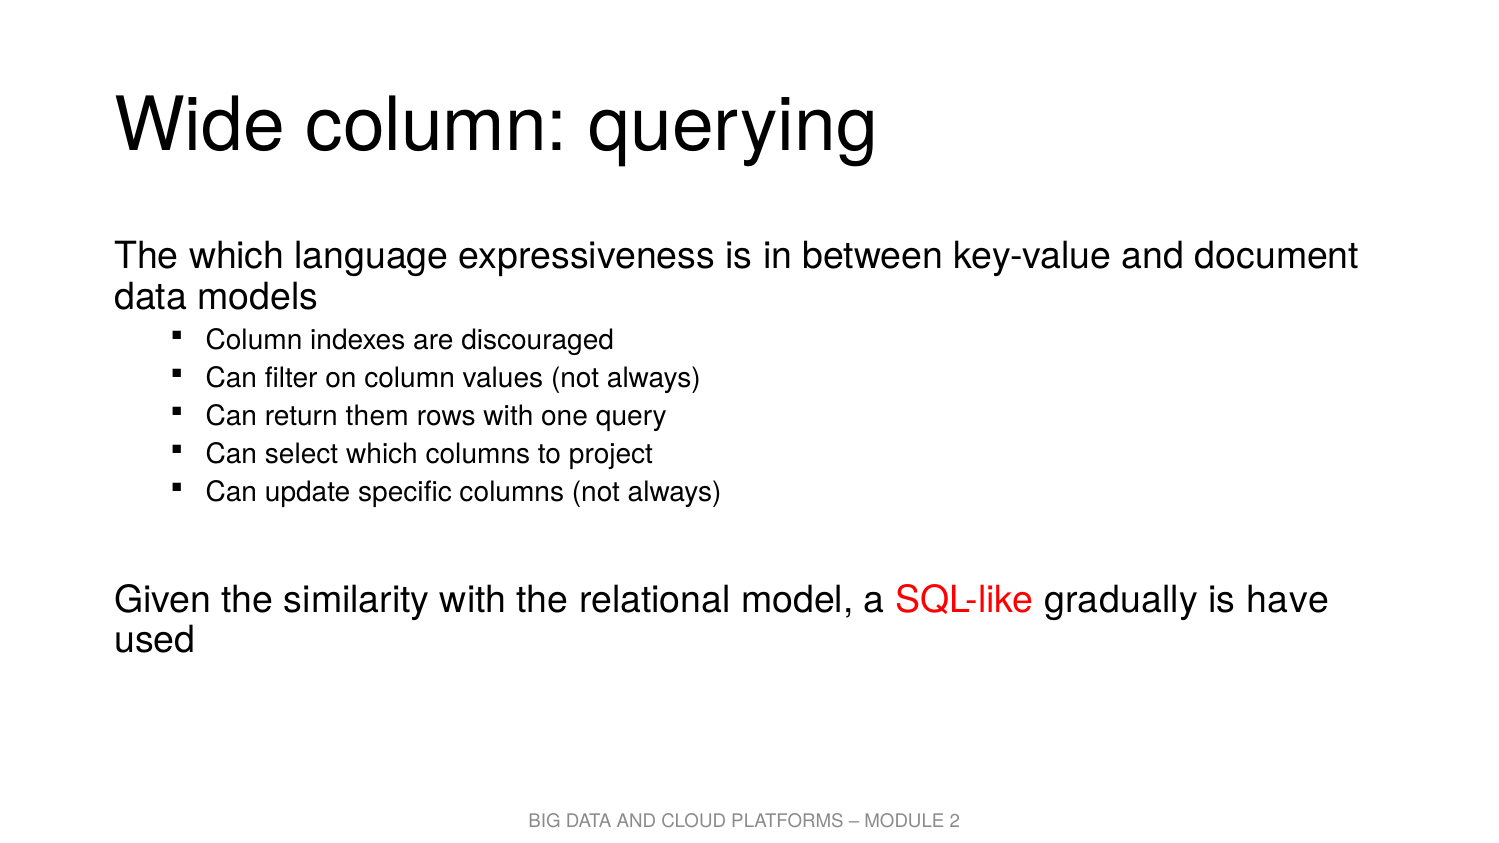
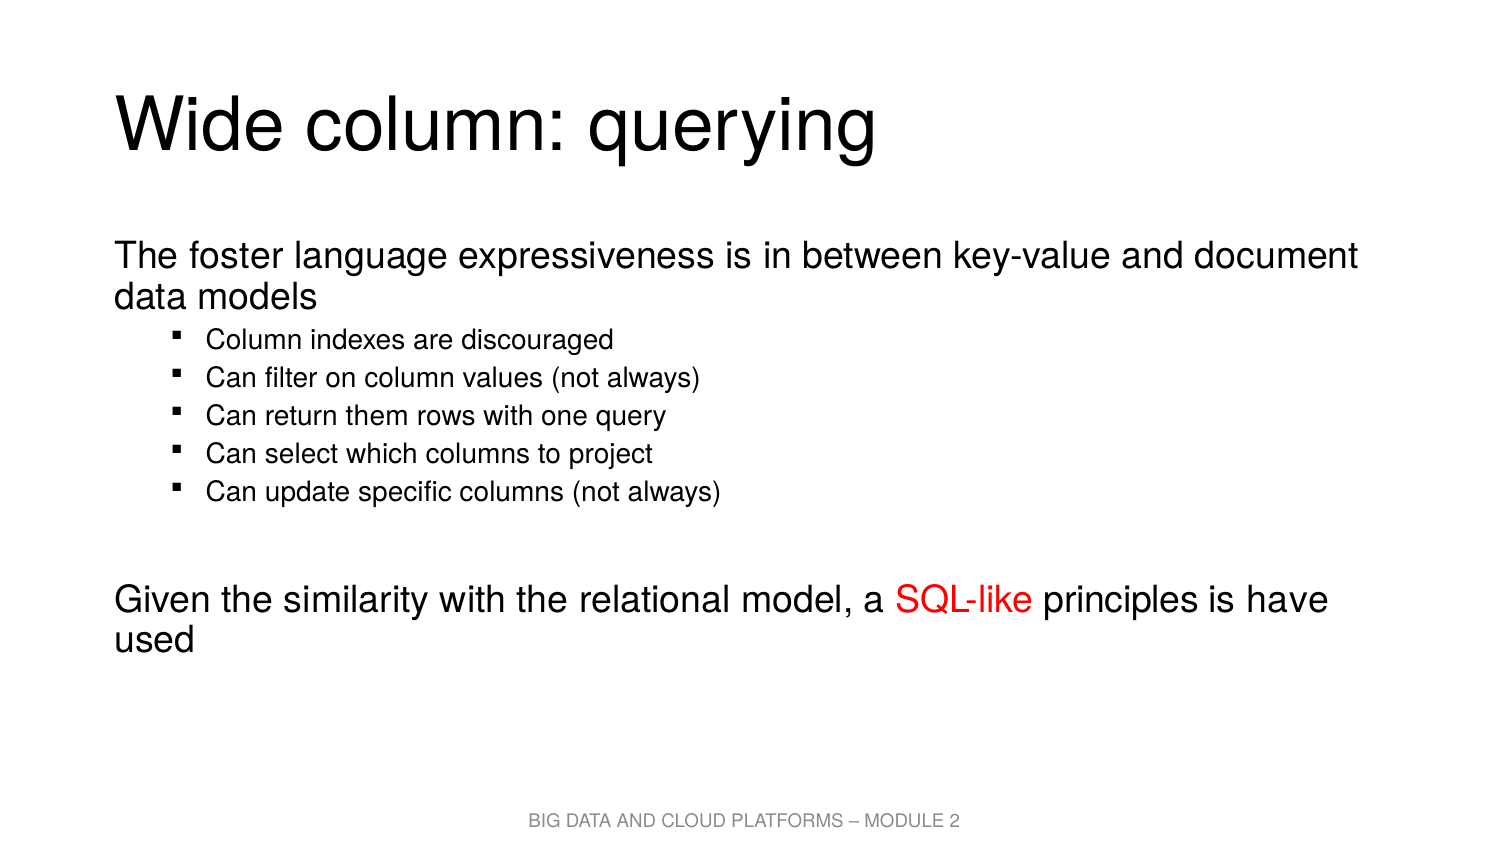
The which: which -> foster
gradually: gradually -> principles
